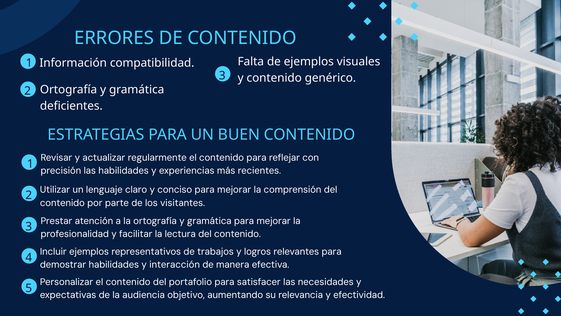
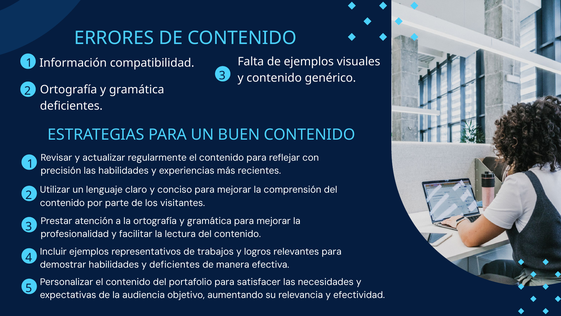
y interacción: interacción -> deficientes
